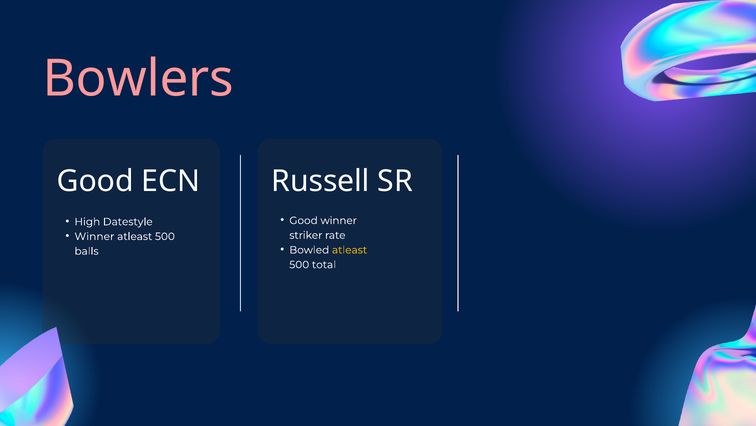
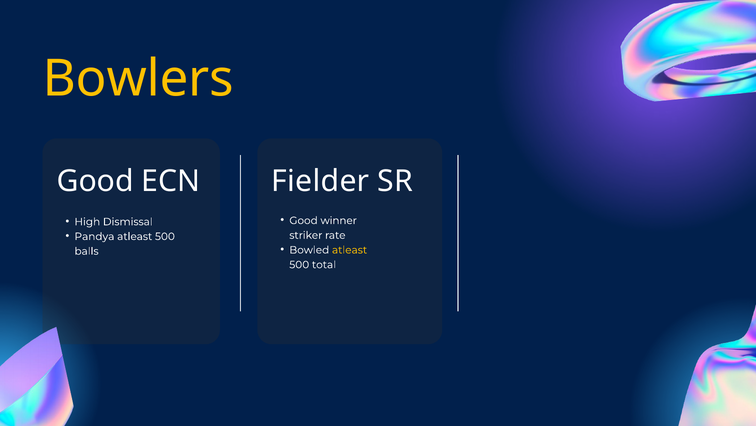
Bowlers colour: pink -> yellow
Russell: Russell -> Fielder
Datestyle: Datestyle -> Dismissal
Winner at (94, 236): Winner -> Pandya
